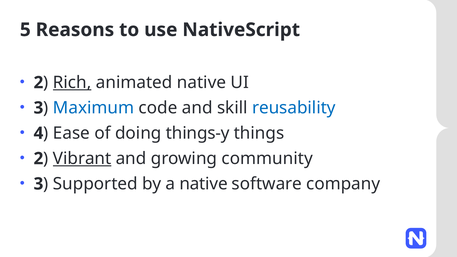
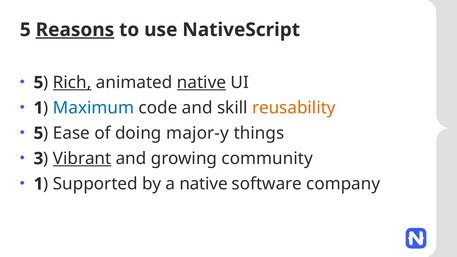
Reasons underline: none -> present
2 at (38, 83): 2 -> 5
native at (201, 83) underline: none -> present
3 at (38, 108): 3 -> 1
reusability colour: blue -> orange
4 at (38, 133): 4 -> 5
things-y: things-y -> major-y
2 at (38, 159): 2 -> 3
3 at (38, 184): 3 -> 1
